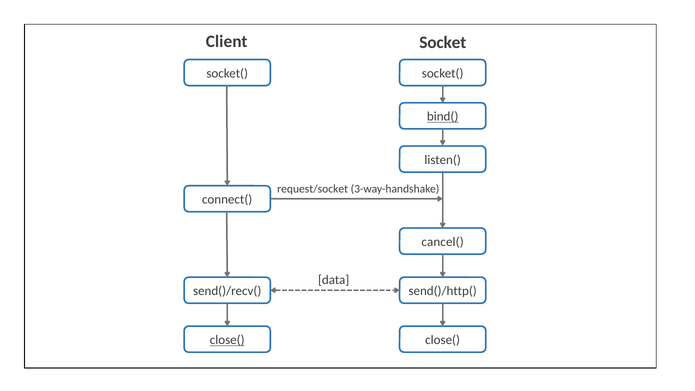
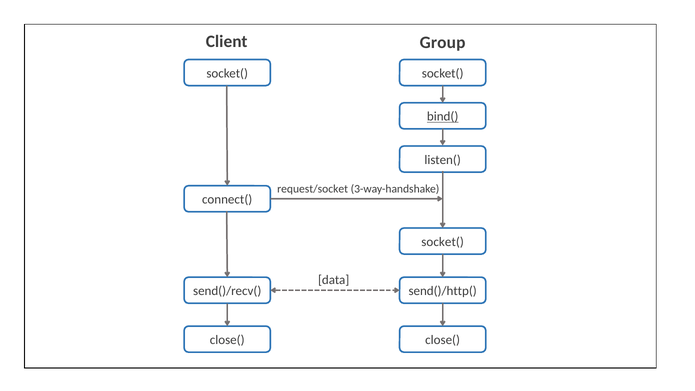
Socket: Socket -> Group
cancel( at (443, 242): cancel( -> socket(
close( at (227, 340) underline: present -> none
